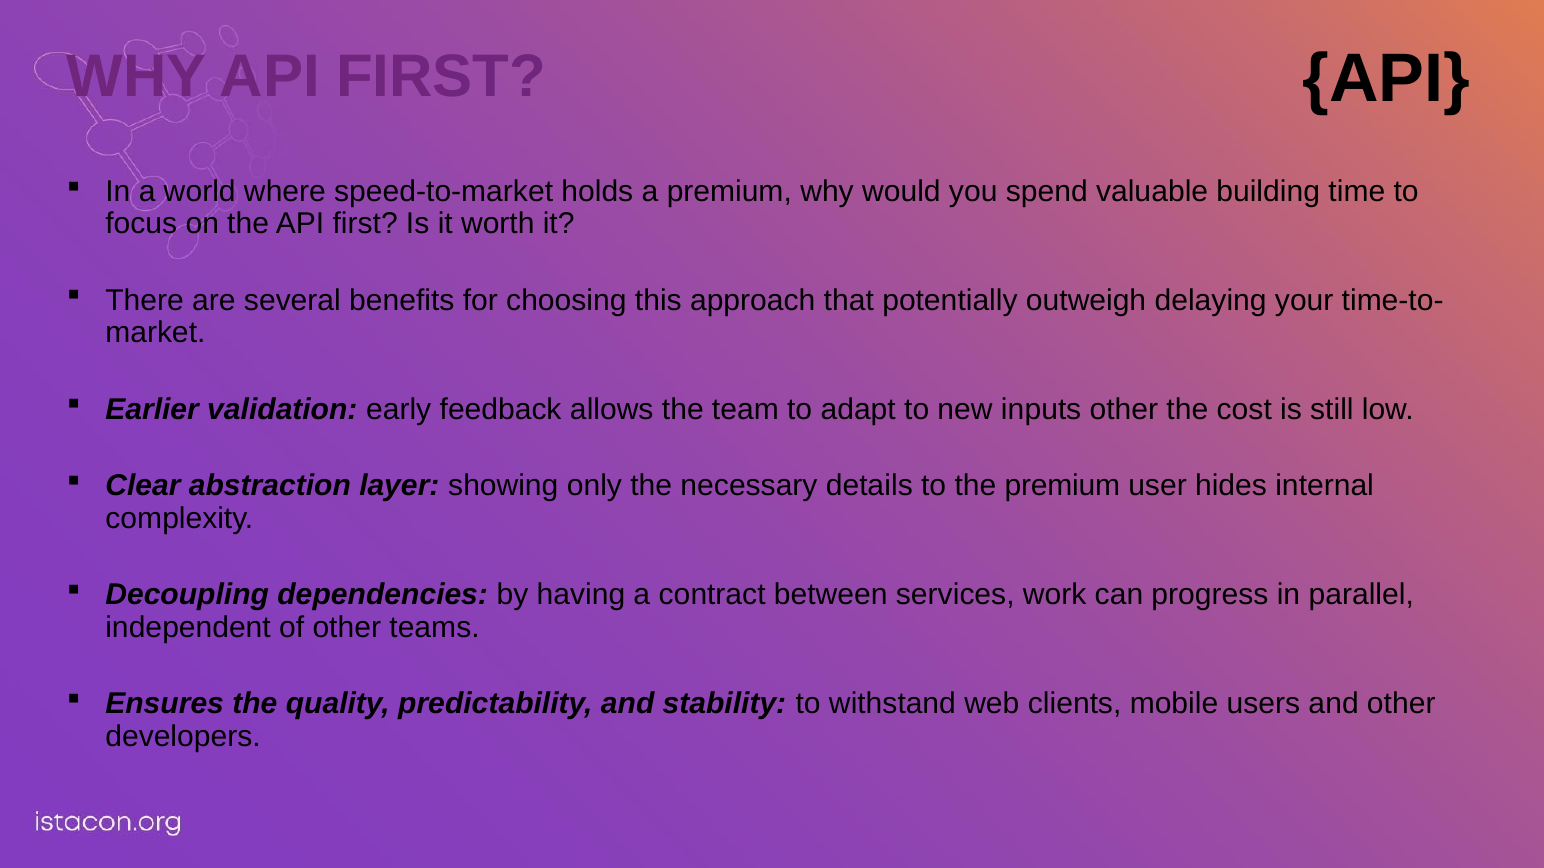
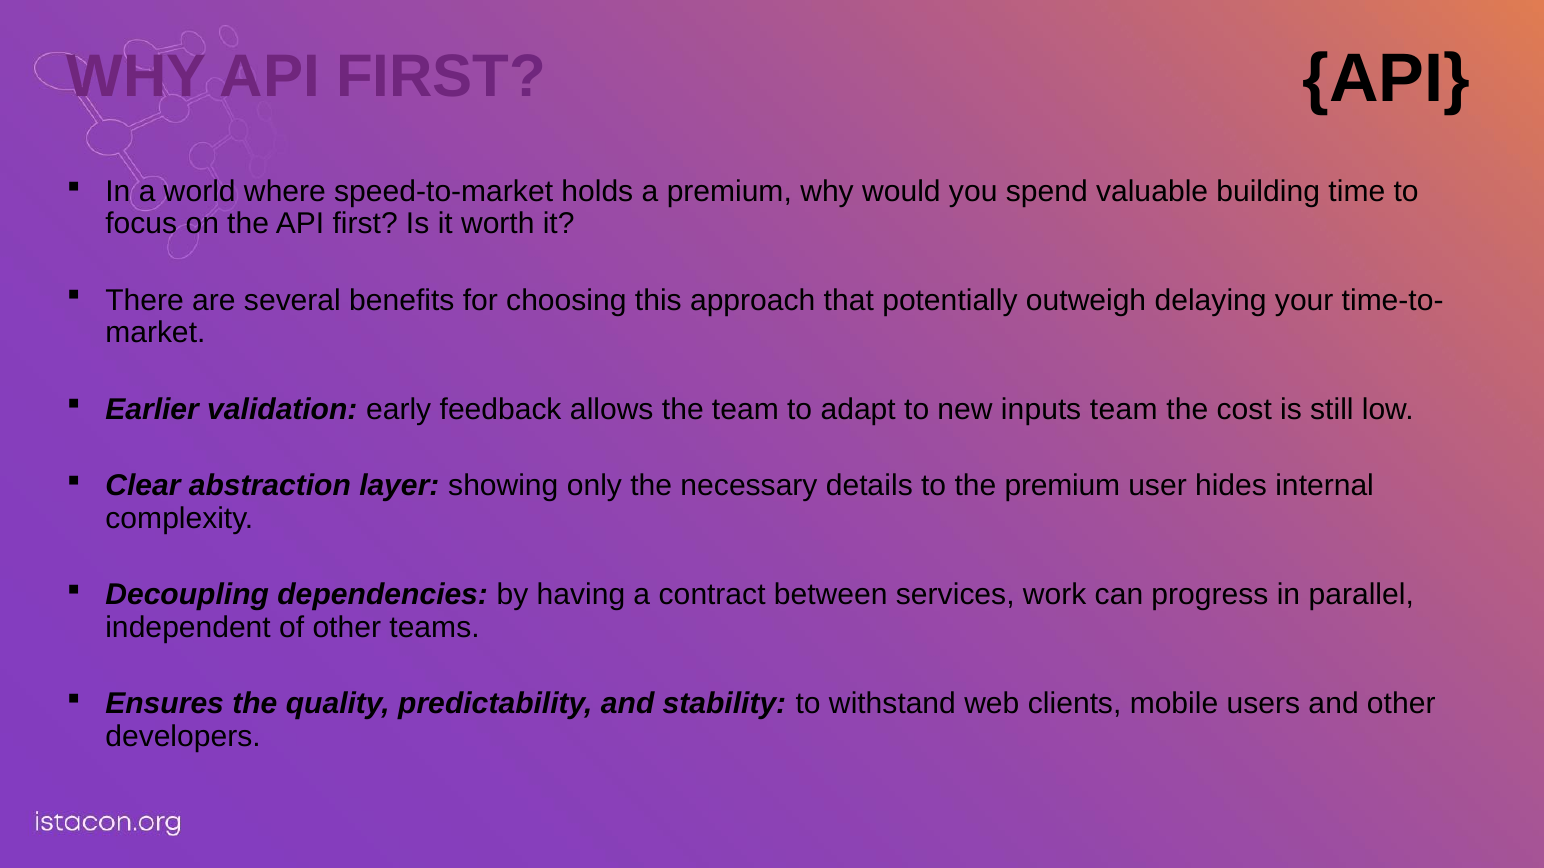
inputs other: other -> team
